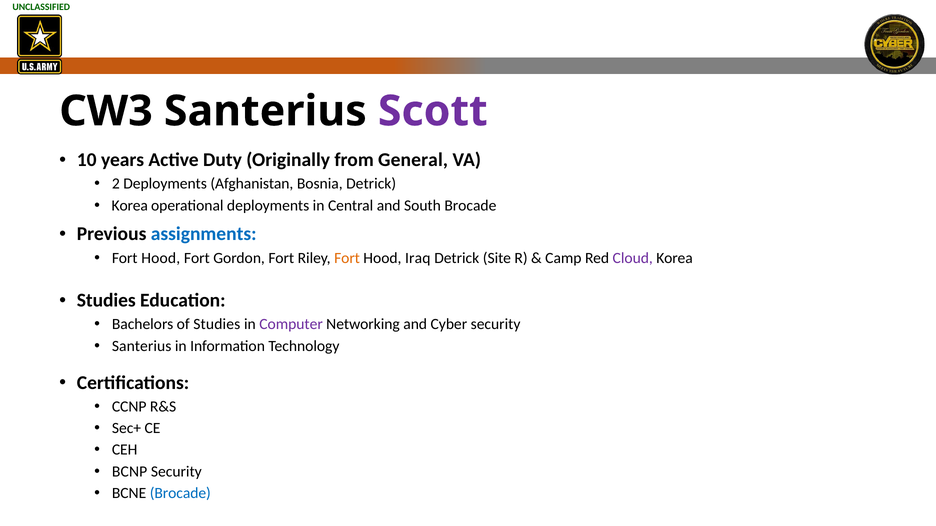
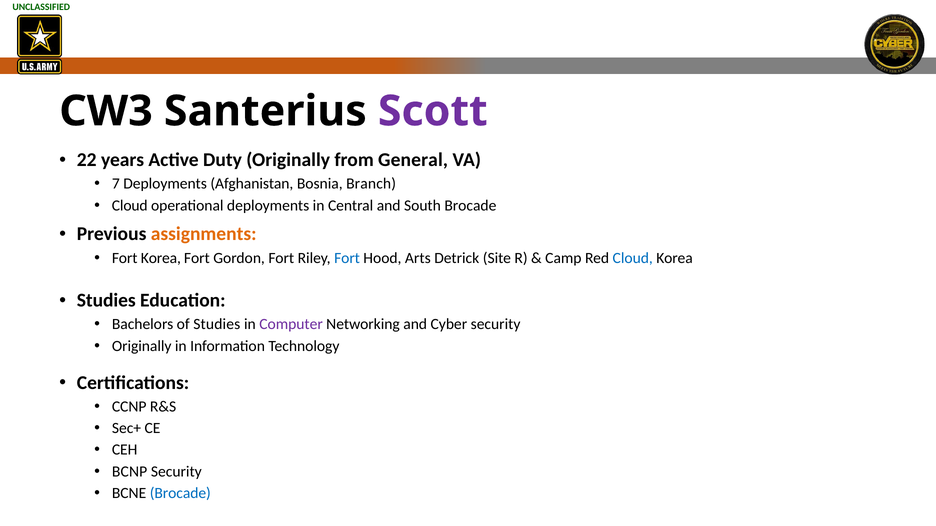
10: 10 -> 22
2: 2 -> 7
Bosnia Detrick: Detrick -> Branch
Korea at (130, 206): Korea -> Cloud
assignments colour: blue -> orange
Hood at (161, 258): Hood -> Korea
Fort at (347, 258) colour: orange -> blue
Iraq: Iraq -> Arts
Cloud at (633, 258) colour: purple -> blue
Santerius at (142, 346): Santerius -> Originally
